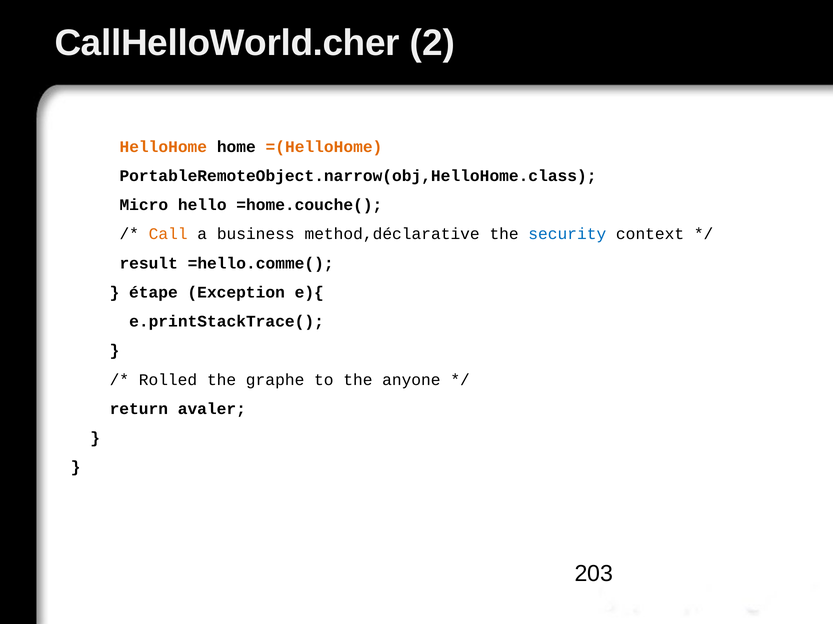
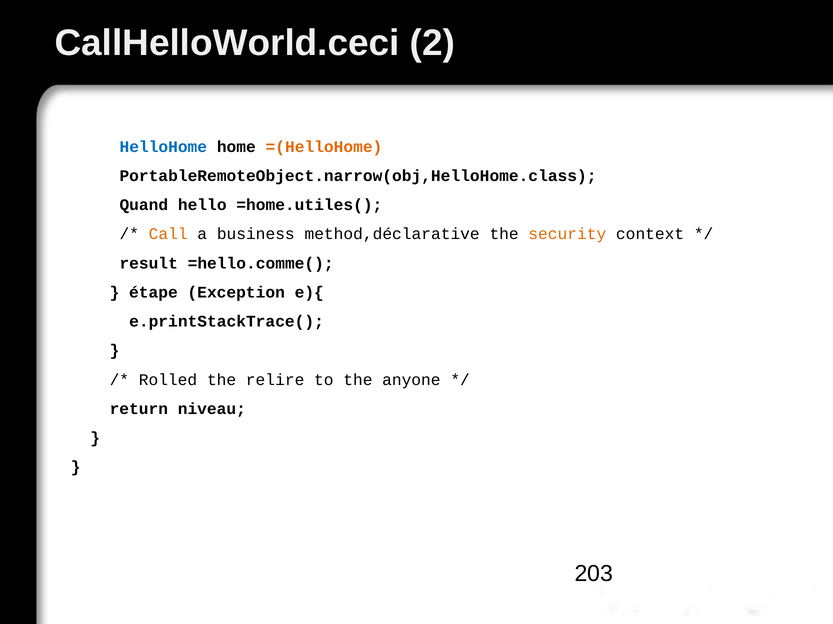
CallHelloWorld.cher: CallHelloWorld.cher -> CallHelloWorld.ceci
HelloHome colour: orange -> blue
Micro: Micro -> Quand
=home.couche(: =home.couche( -> =home.utiles(
security colour: blue -> orange
graphe: graphe -> relire
avaler: avaler -> niveau
